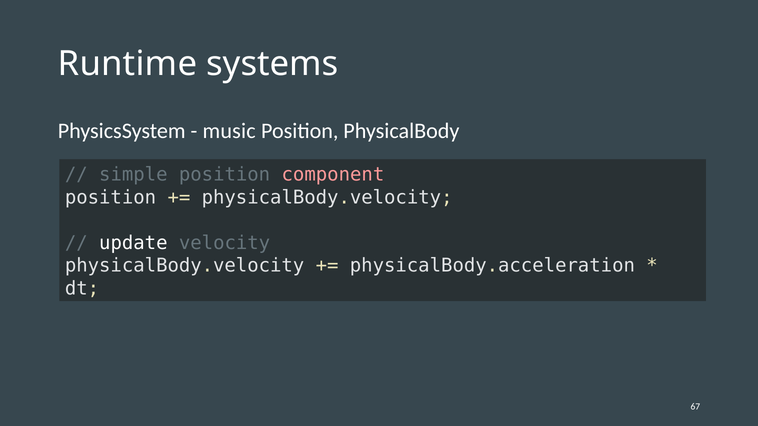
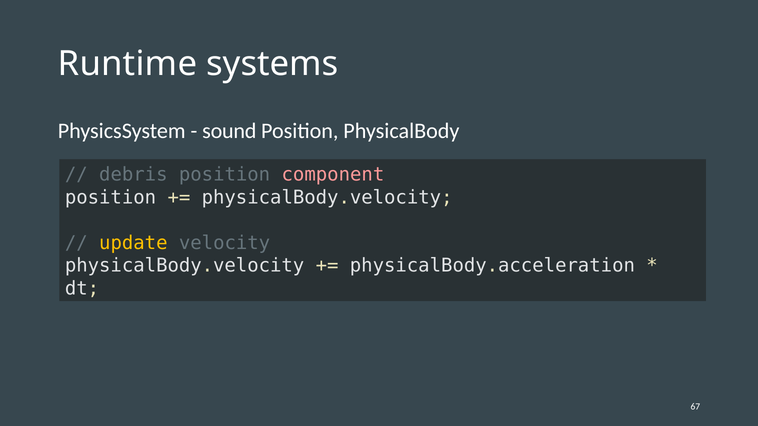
music: music -> sound
simple: simple -> debris
update colour: white -> yellow
